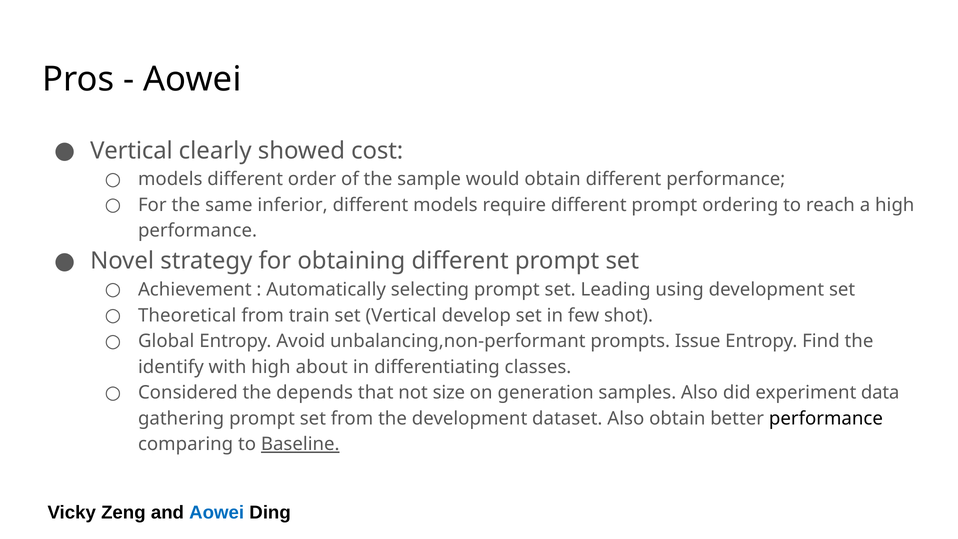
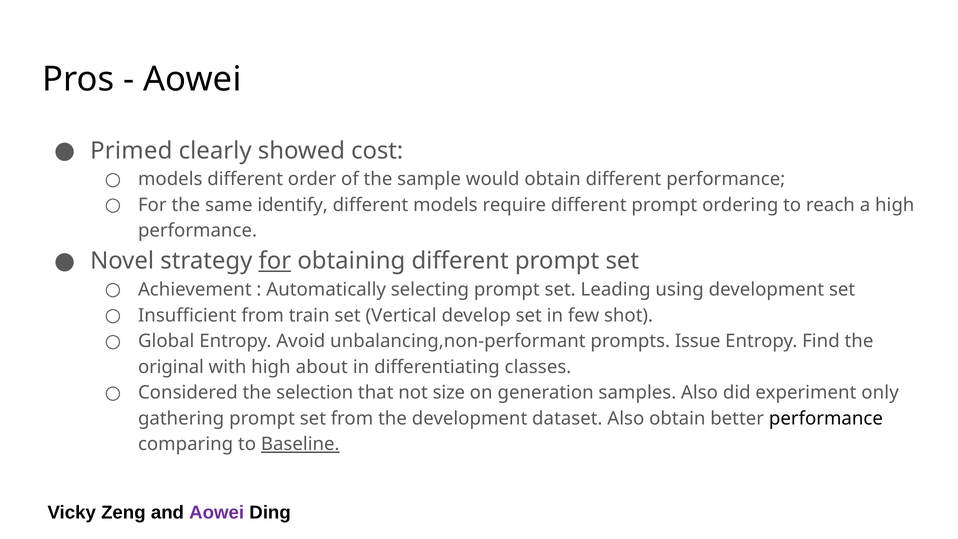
Vertical at (131, 151): Vertical -> Primed
inferior: inferior -> identify
for at (275, 261) underline: none -> present
Theoretical: Theoretical -> Insufficient
identify: identify -> original
depends: depends -> selection
data: data -> only
Aowei at (217, 512) colour: blue -> purple
